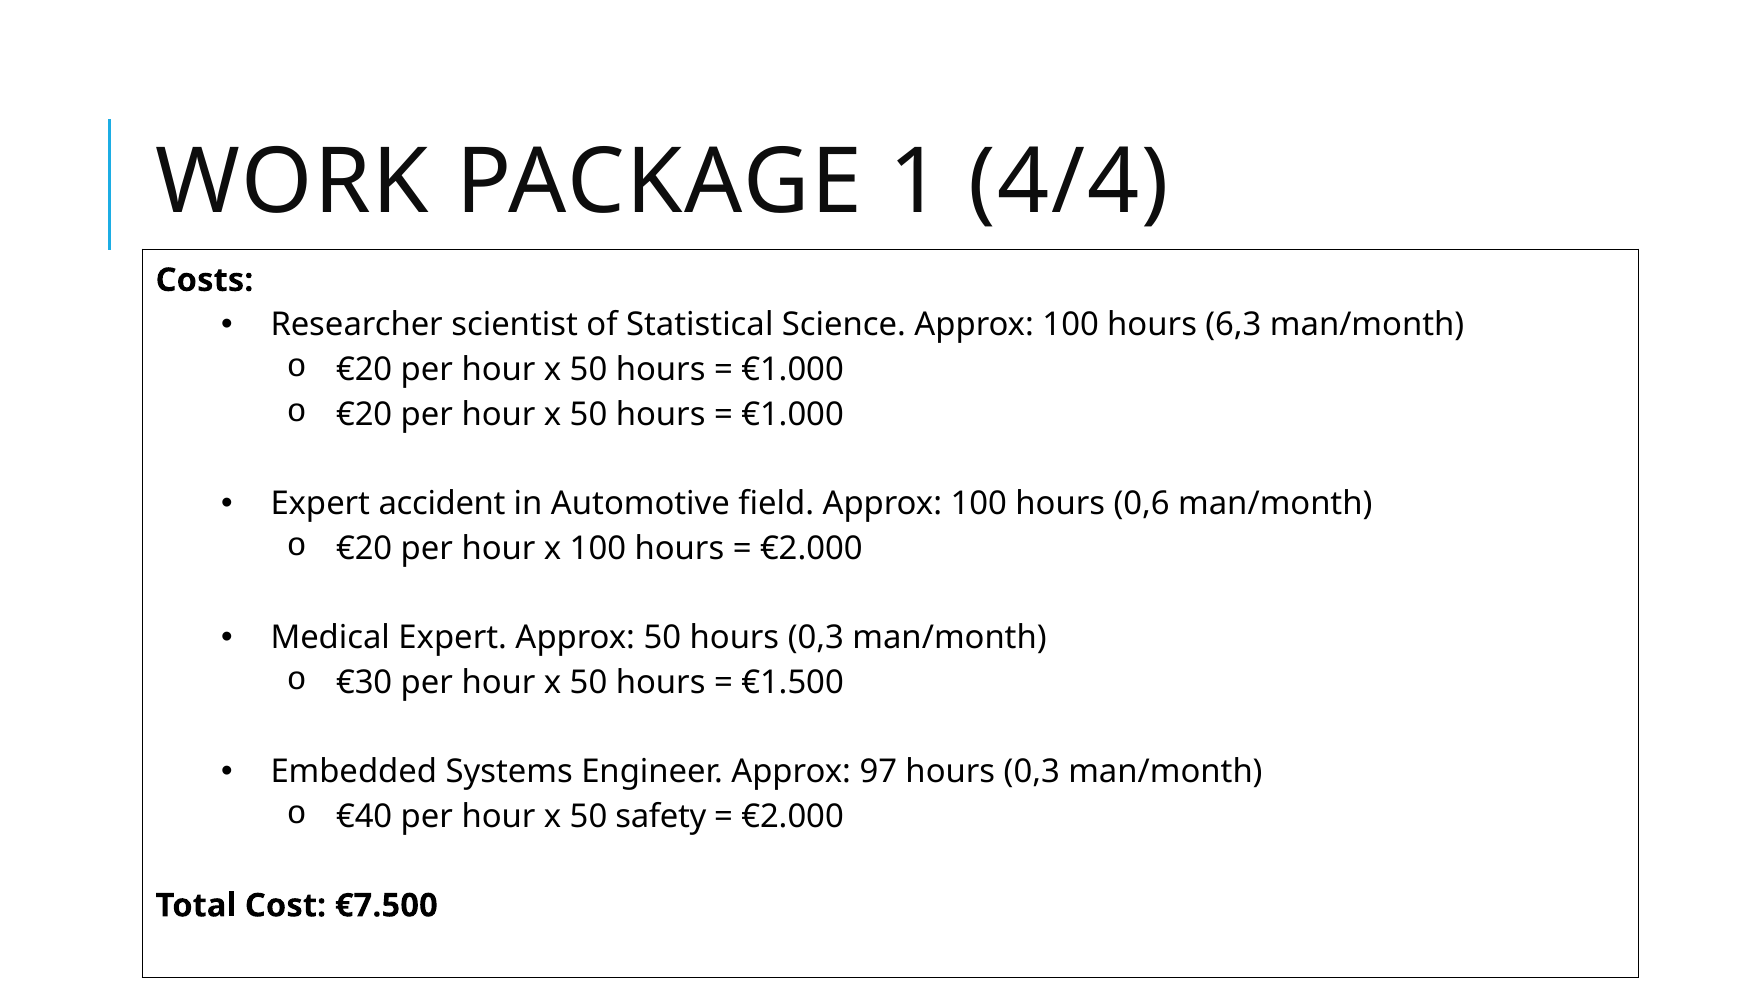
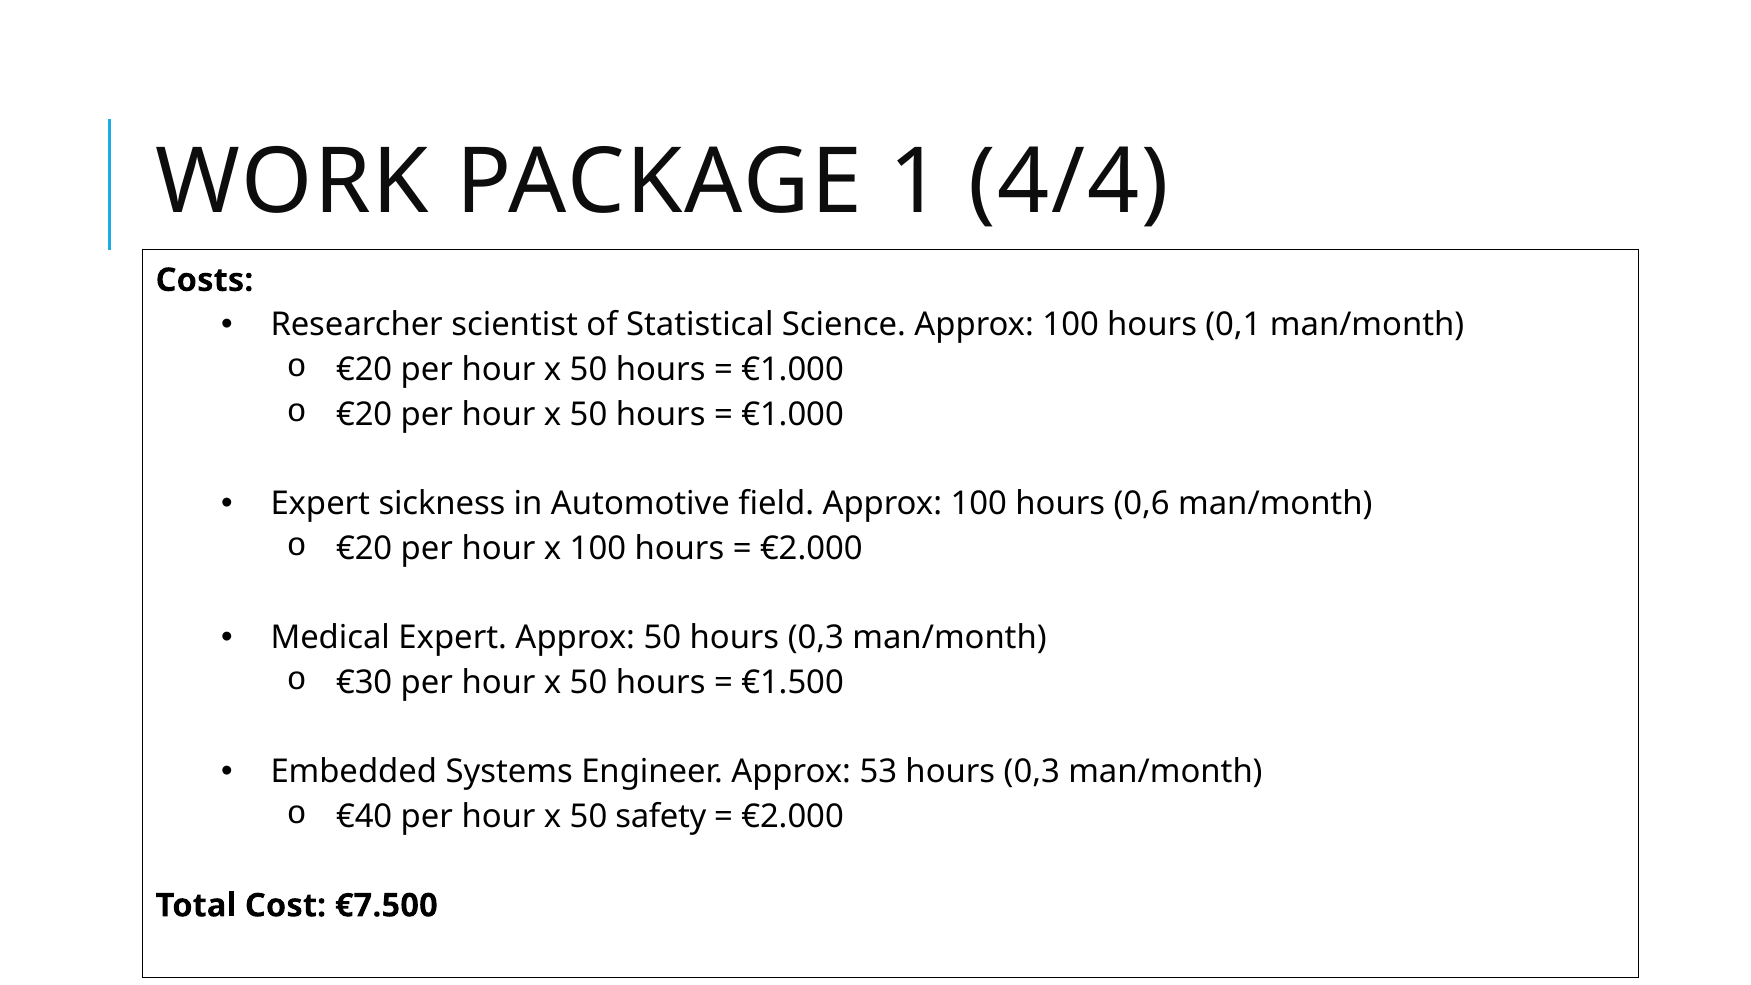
6,3: 6,3 -> 0,1
accident: accident -> sickness
97: 97 -> 53
